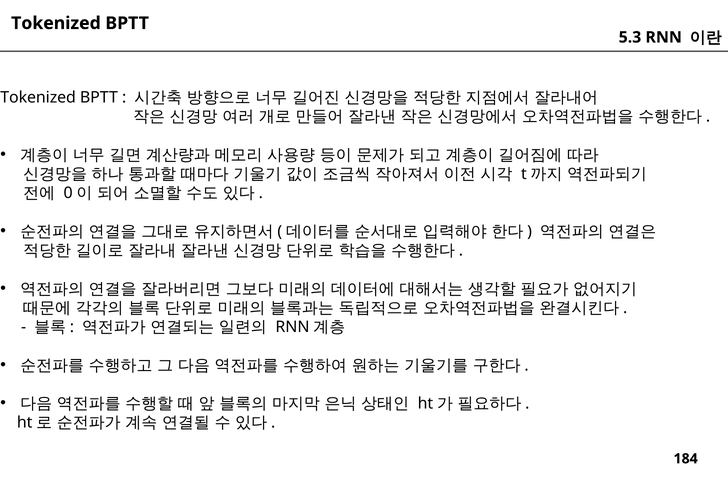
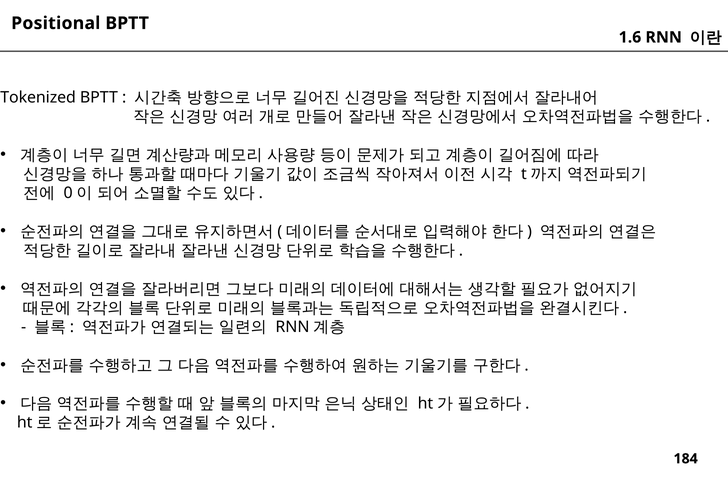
Tokenized at (56, 23): Tokenized -> Positional
5.3: 5.3 -> 1.6
